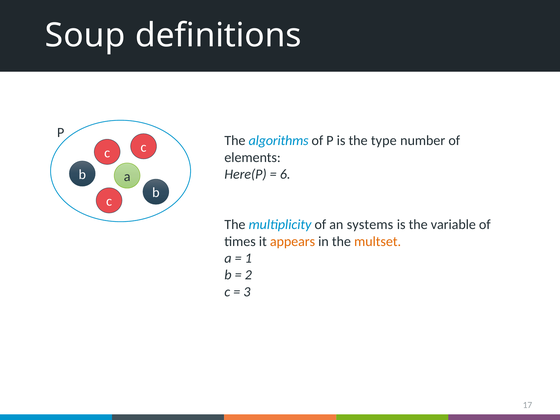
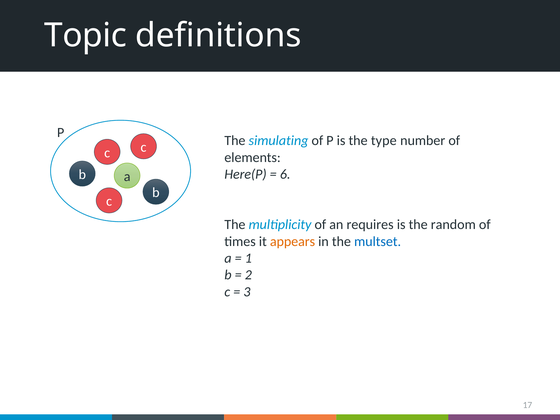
Soup: Soup -> Topic
algorithms: algorithms -> simulating
systems: systems -> requires
variable: variable -> random
multset colour: orange -> blue
